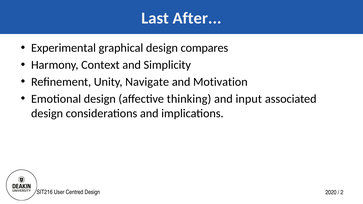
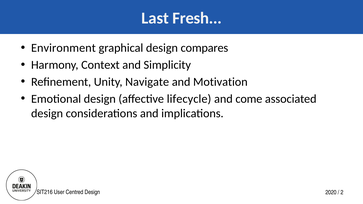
After: After -> Fresh
Experimental: Experimental -> Environment
thinking: thinking -> lifecycle
input: input -> come
